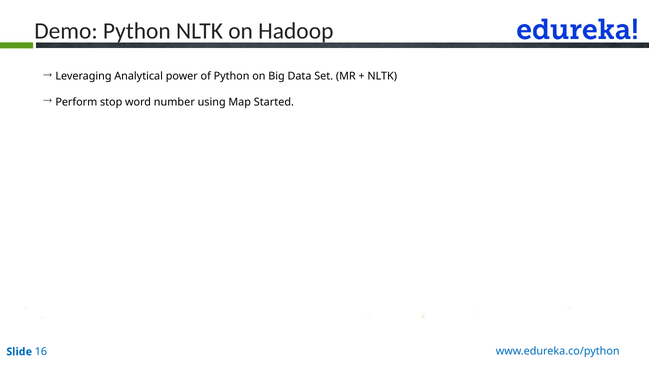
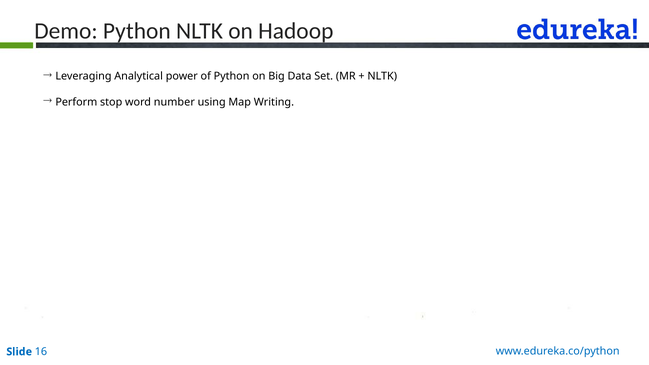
Started: Started -> Writing
